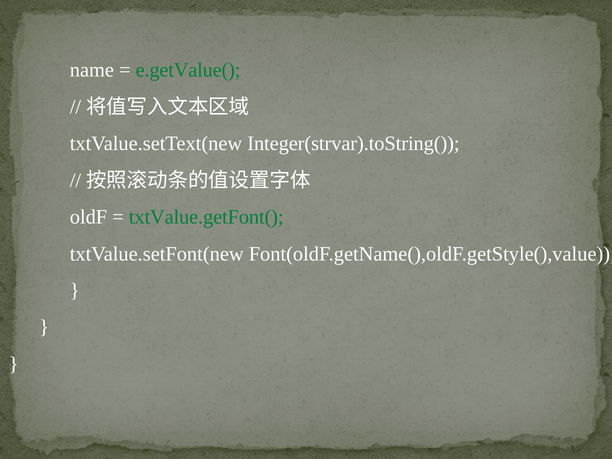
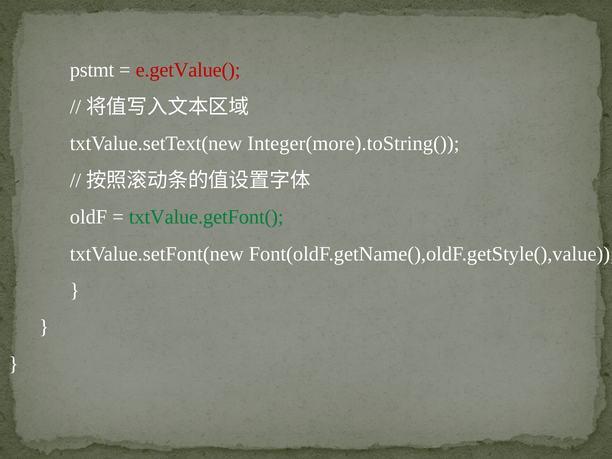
name: name -> pstmt
e.getValue( colour: green -> red
Integer(strvar).toString(: Integer(strvar).toString( -> Integer(more).toString(
